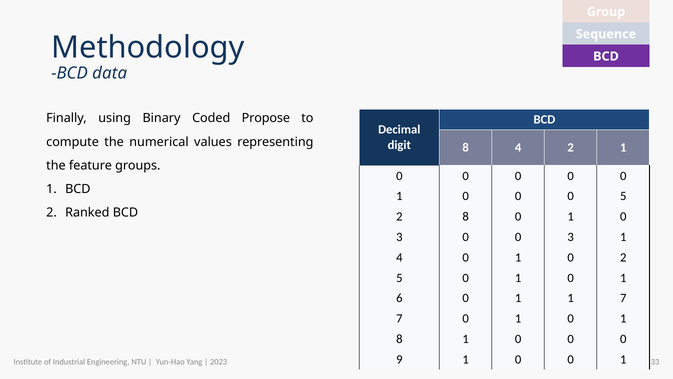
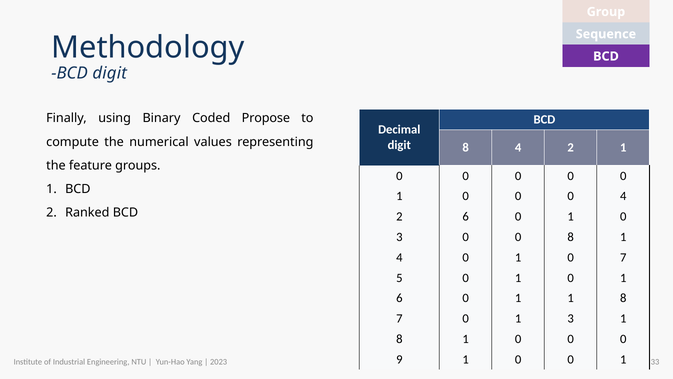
BCD data: data -> digit
0 5: 5 -> 4
2 8: 8 -> 6
0 0 3: 3 -> 8
0 2: 2 -> 7
1 1 7: 7 -> 8
7 0 1 0: 0 -> 3
